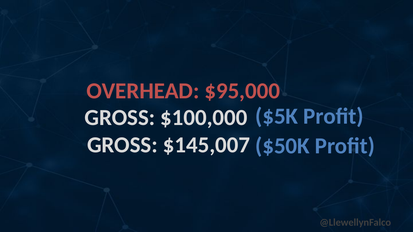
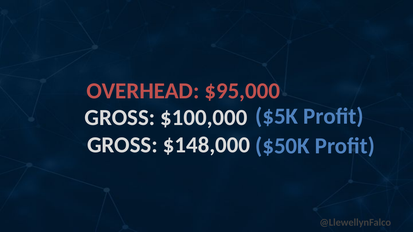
$145,007: $145,007 -> $148,000
